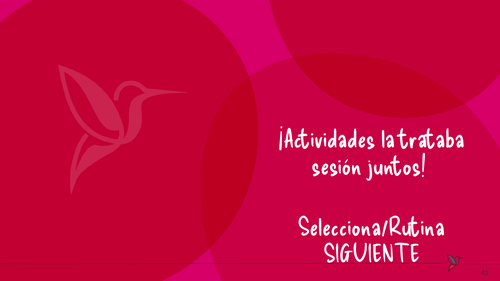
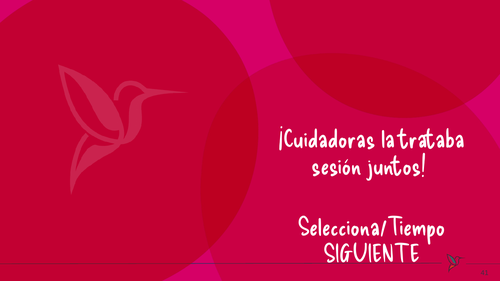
¡Actividades: ¡Actividades -> ¡Cuidadoras
Selecciona/Rutina: Selecciona/Rutina -> Selecciona/Tiempo
